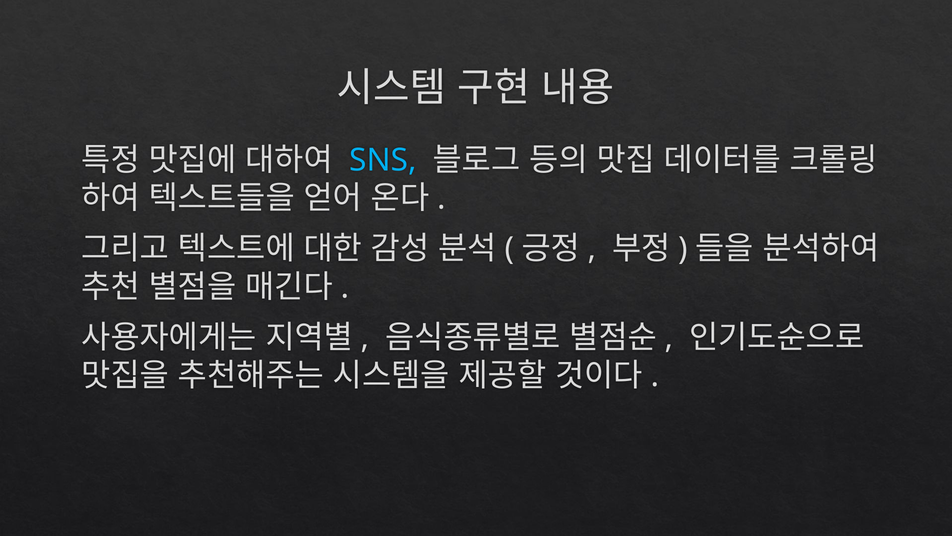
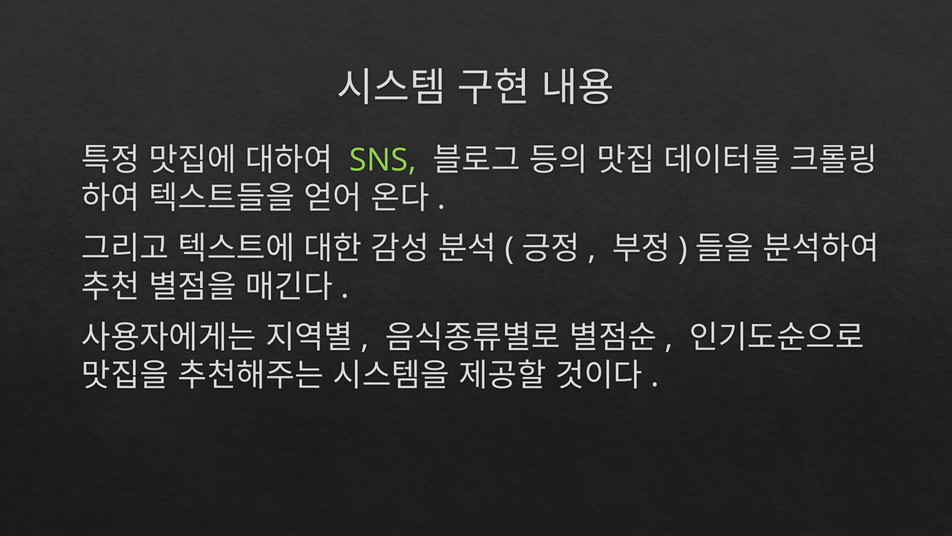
SNS colour: light blue -> light green
